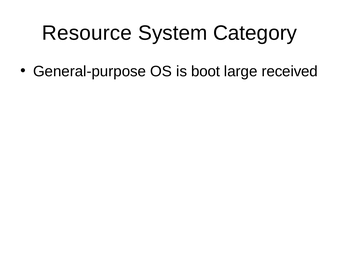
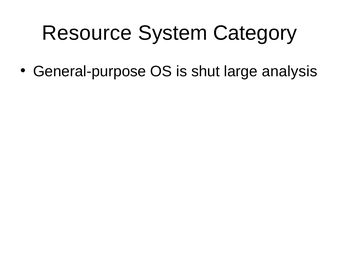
boot: boot -> shut
received: received -> analysis
